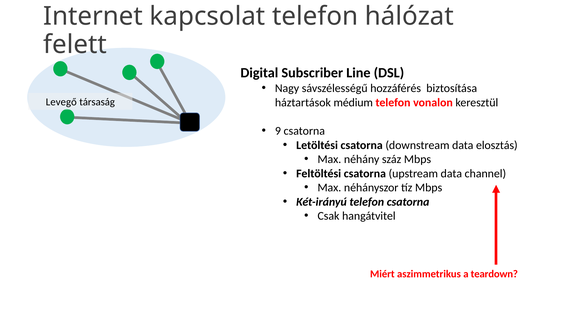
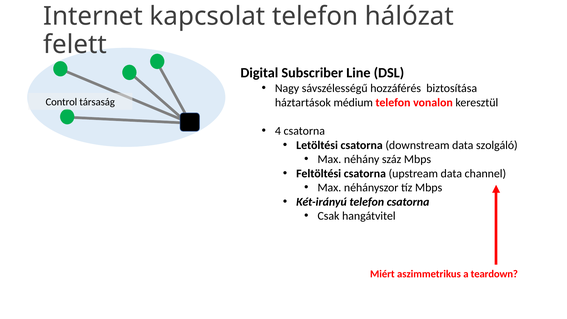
Levegő: Levegő -> Control
9: 9 -> 4
elosztás: elosztás -> szolgáló
